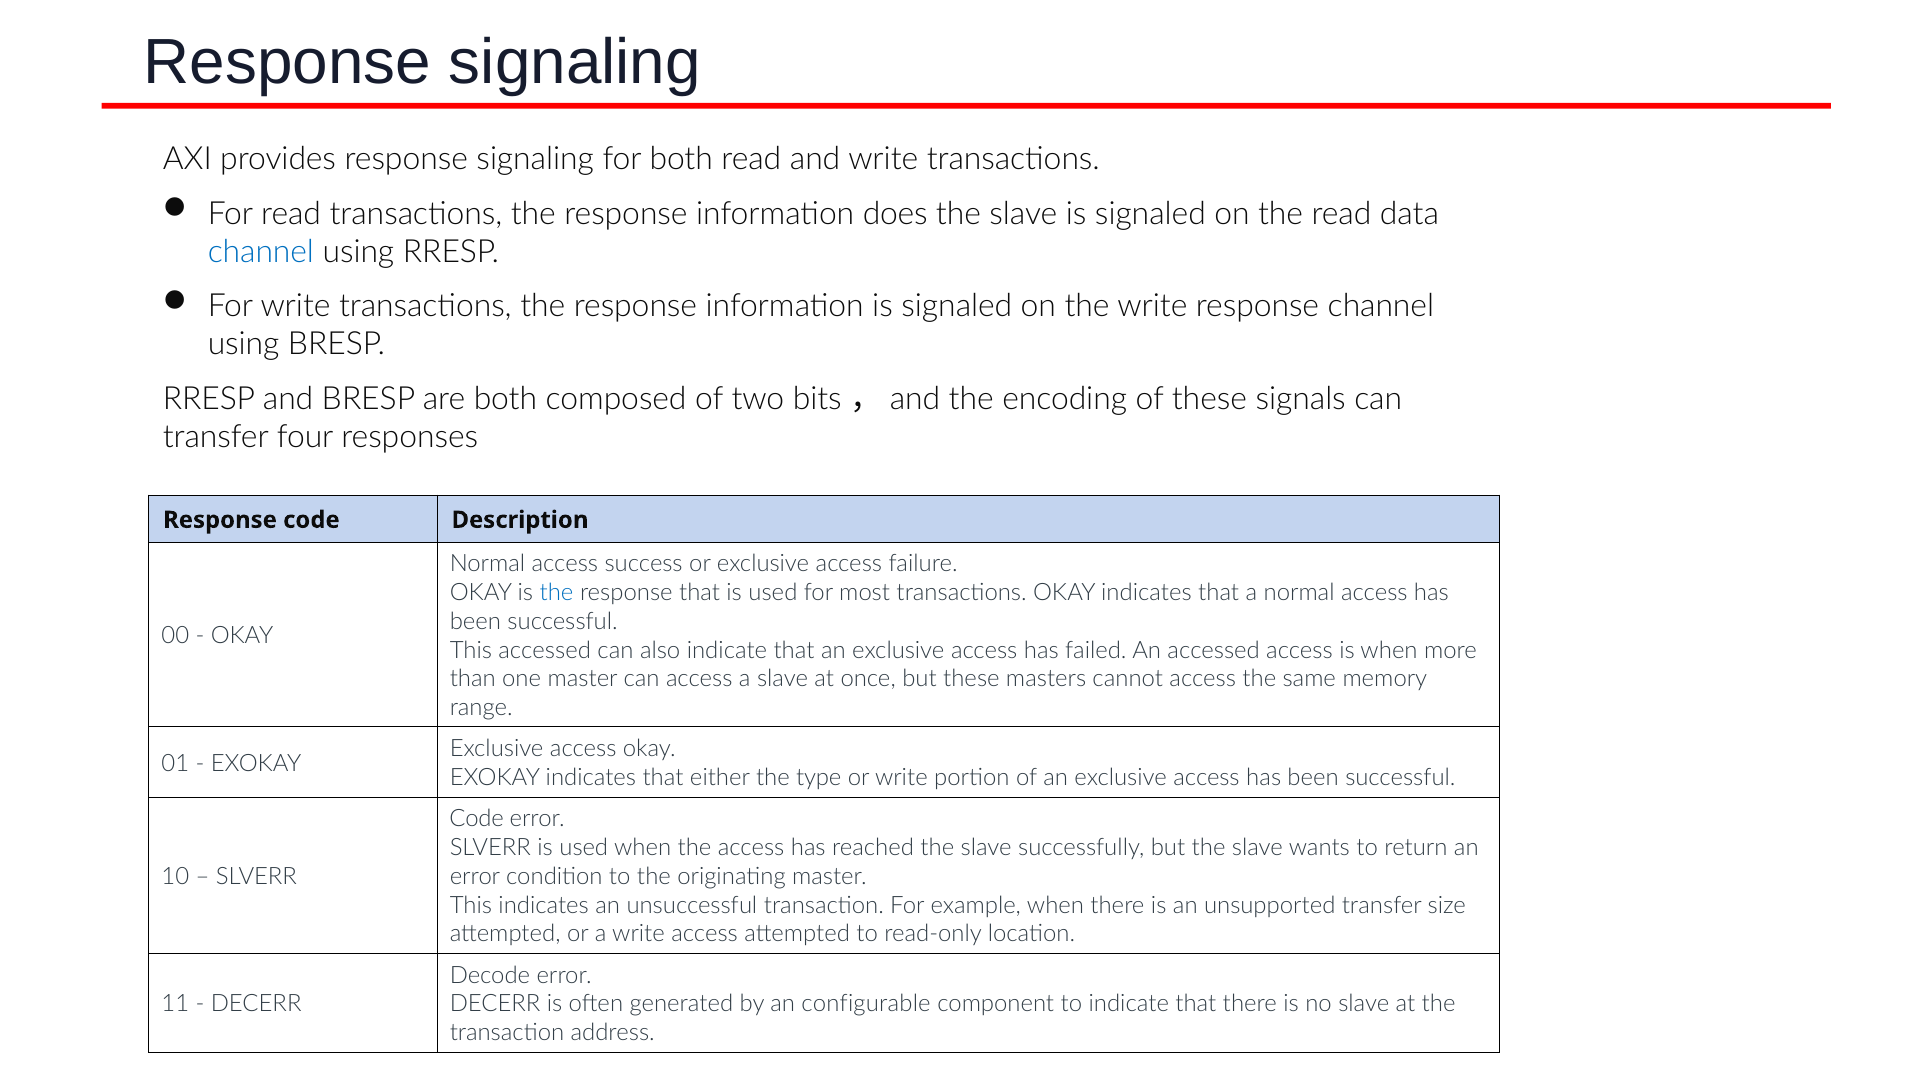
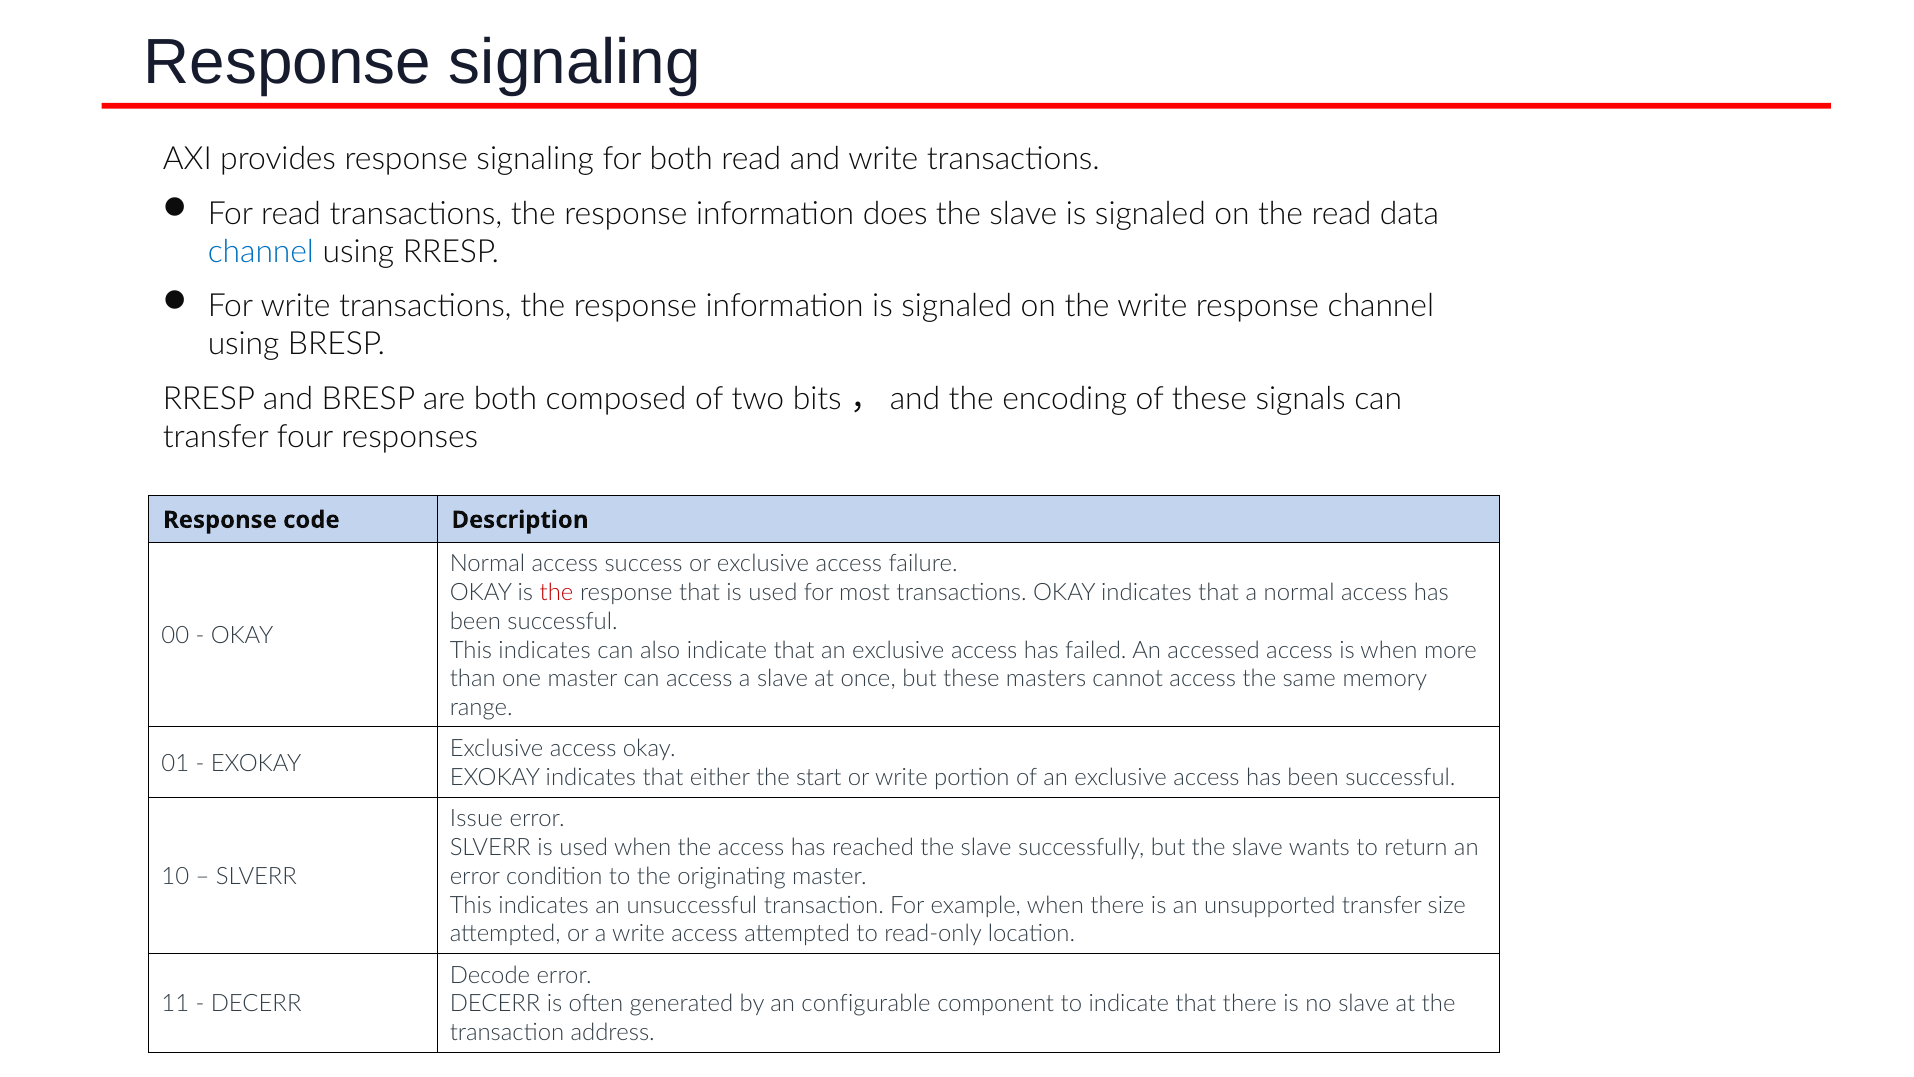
the at (557, 593) colour: blue -> red
accessed at (545, 650): accessed -> indicates
type: type -> start
Code at (477, 819): Code -> Issue
